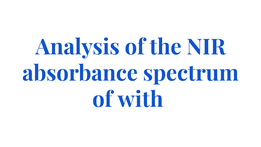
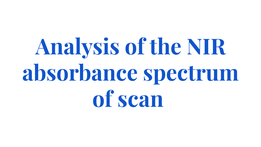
with: with -> scan
